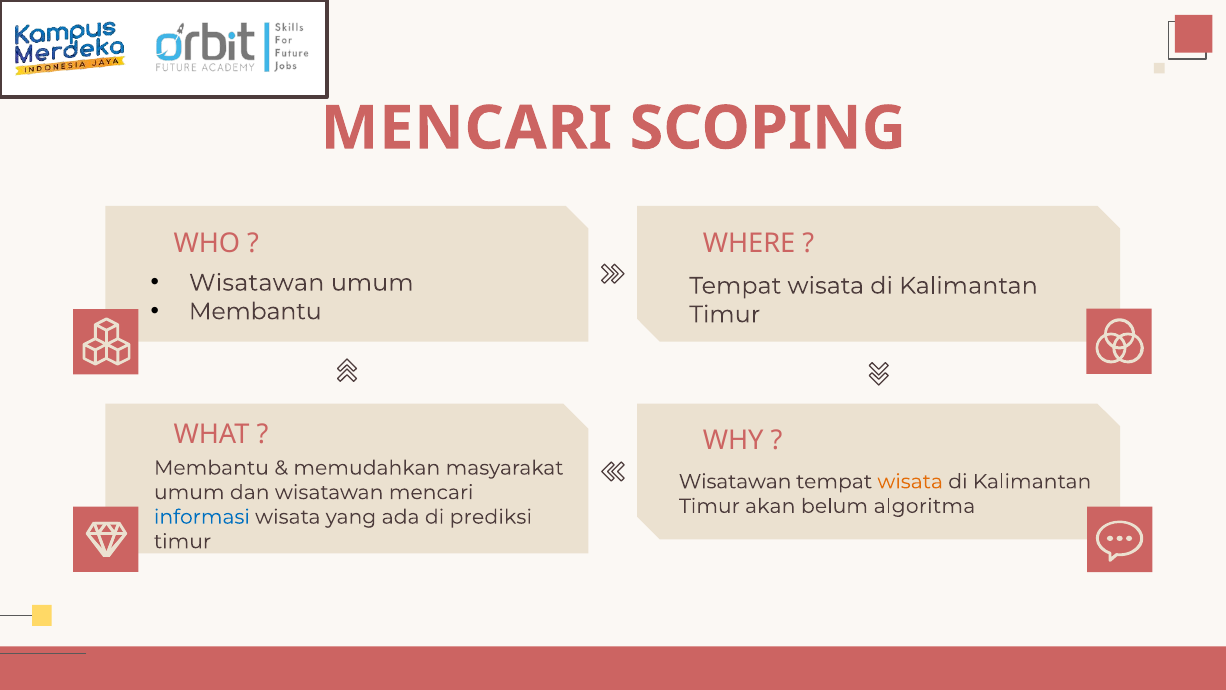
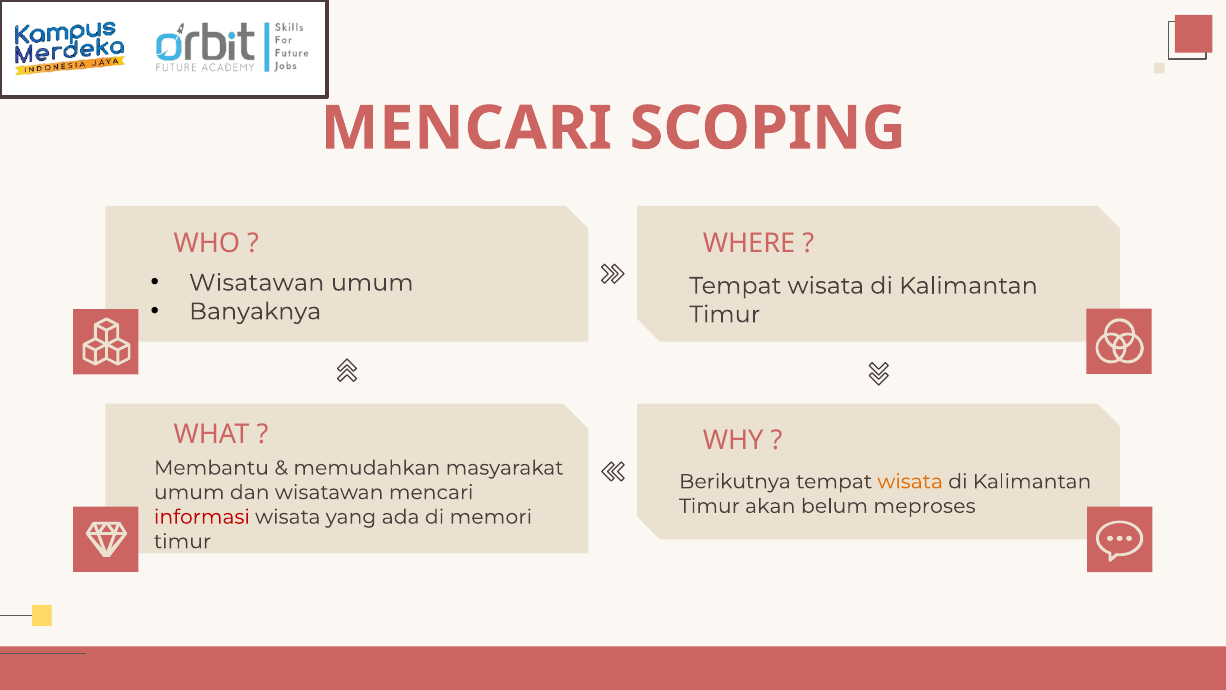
Membantu at (255, 311): Membantu -> Banyaknya
Wisatawan at (735, 481): Wisatawan -> Berikutnya
algoritma: algoritma -> meproses
informasi colour: blue -> red
prediksi: prediksi -> memori
